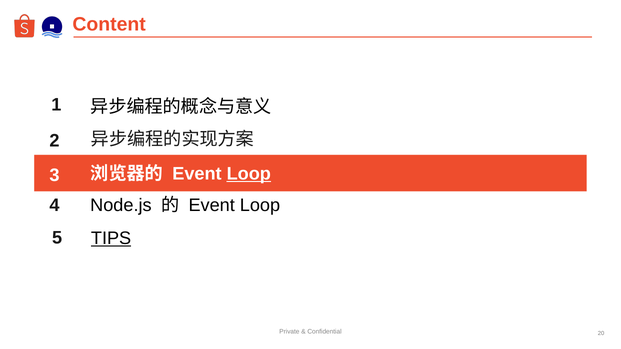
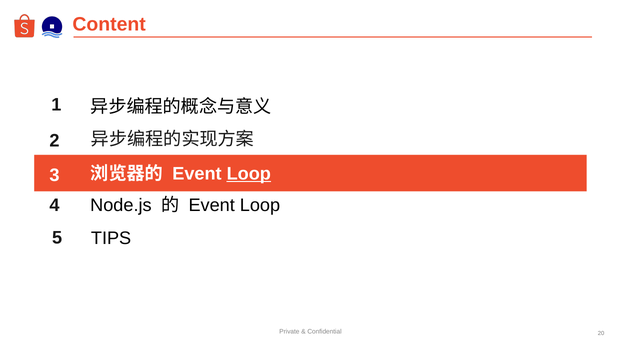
TIPS underline: present -> none
